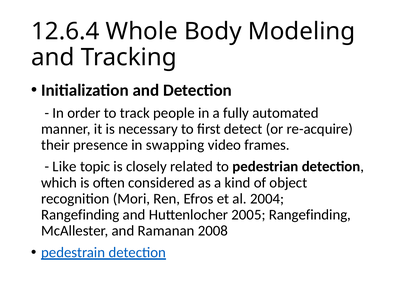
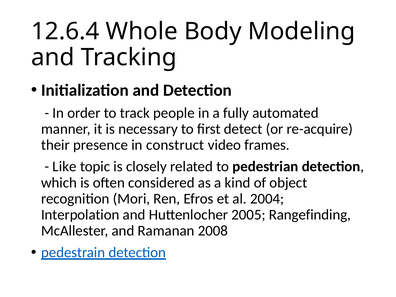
swapping: swapping -> construct
Rangefinding at (80, 215): Rangefinding -> Interpolation
